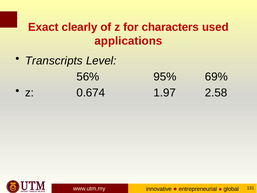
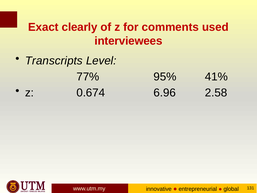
characters: characters -> comments
applications: applications -> interviewees
56%: 56% -> 77%
69%: 69% -> 41%
1.97: 1.97 -> 6.96
